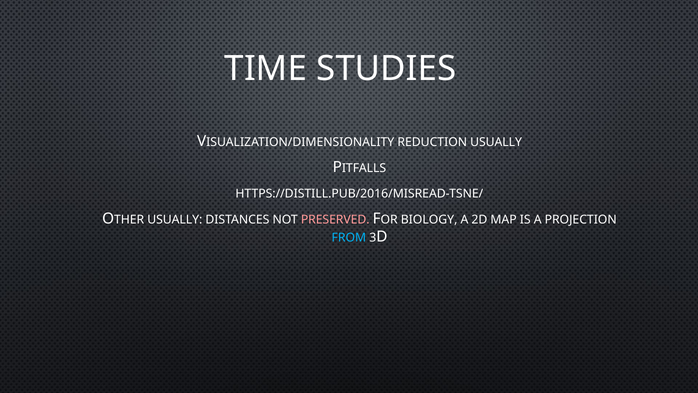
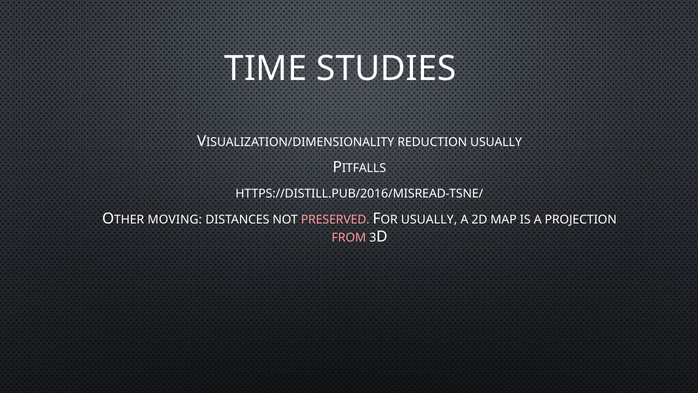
USUALLY at (175, 219): USUALLY -> MOVING
BIOLOGY at (429, 219): BIOLOGY -> USUALLY
FROM colour: light blue -> pink
